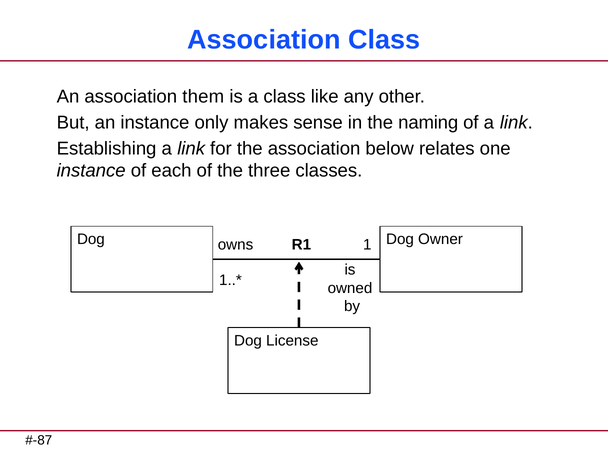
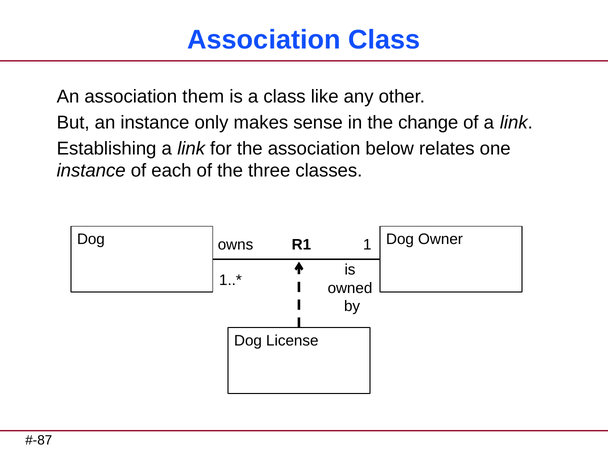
naming: naming -> change
